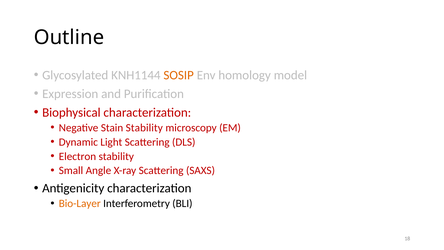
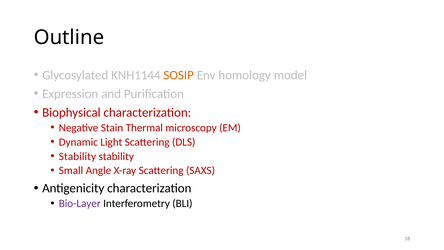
Stain Stability: Stability -> Thermal
Electron at (77, 156): Electron -> Stability
Bio-Layer colour: orange -> purple
